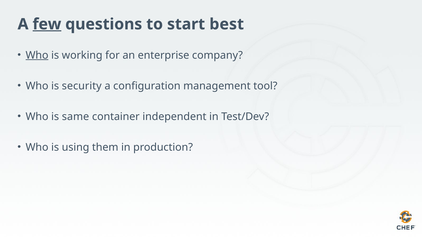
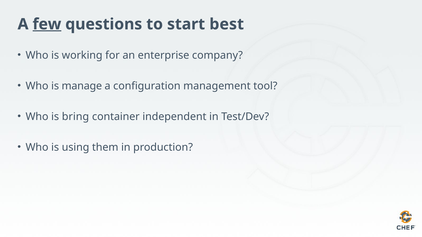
Who at (37, 55) underline: present -> none
security: security -> manage
same: same -> bring
